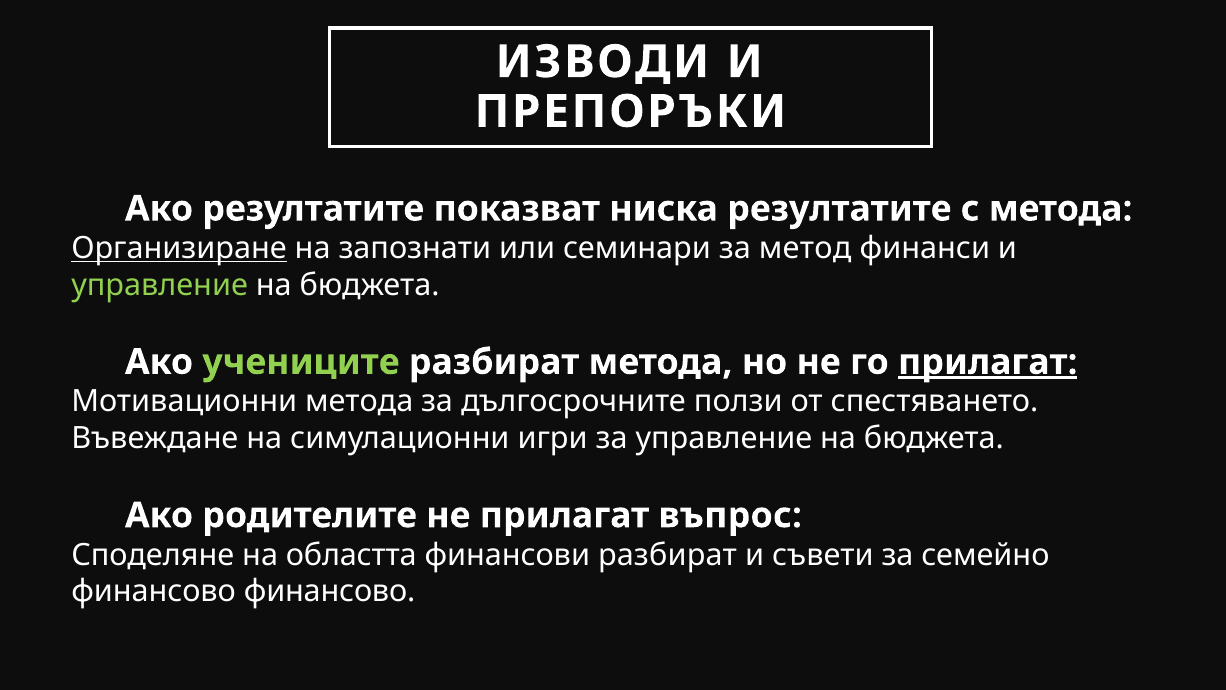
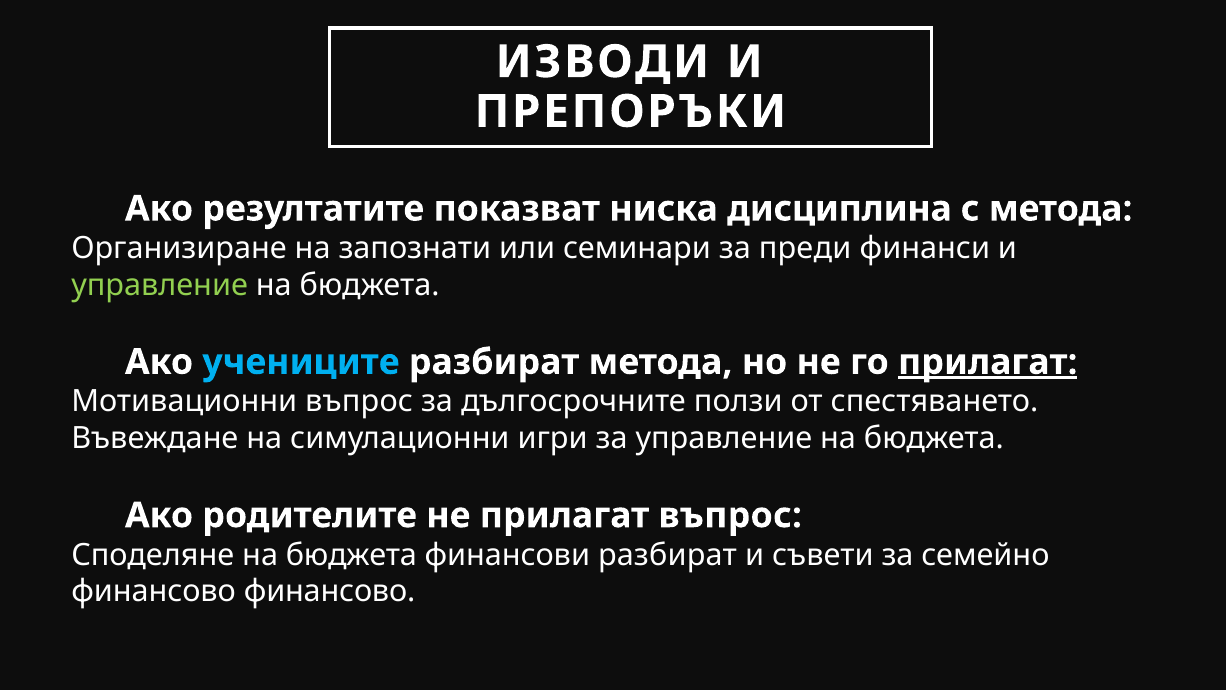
ниска резултатите: резултатите -> дисциплина
Организиране underline: present -> none
метод: метод -> преди
учениците colour: light green -> light blue
Мотивационни метода: метода -> въпрос
Споделяне на областта: областта -> бюджета
